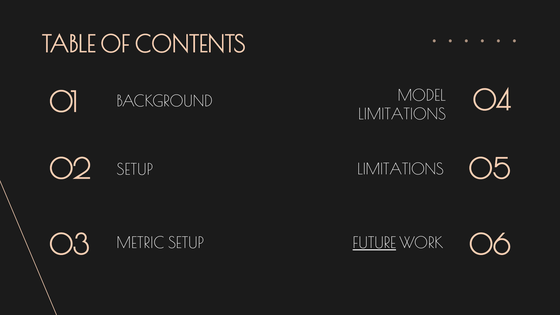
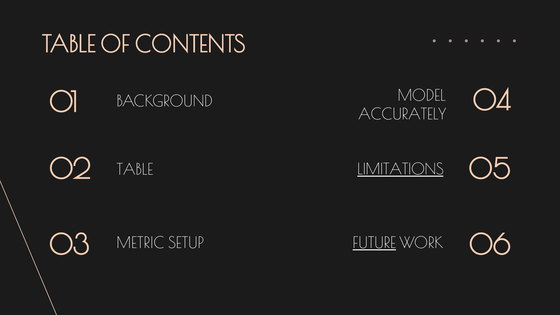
LIMITATIONS at (402, 114): LIMITATIONS -> ACCURATELY
LIMITATIONS at (401, 169) underline: none -> present
SETUP at (135, 170): SETUP -> TABLE
